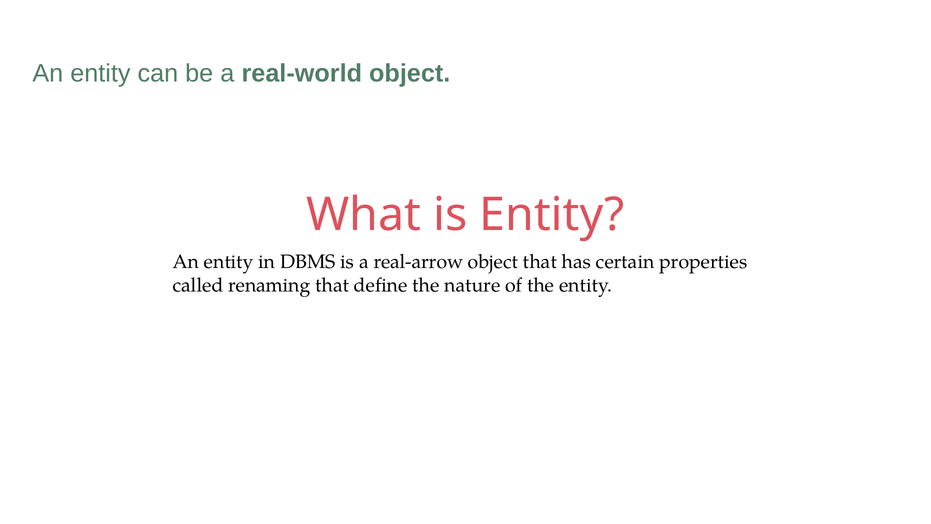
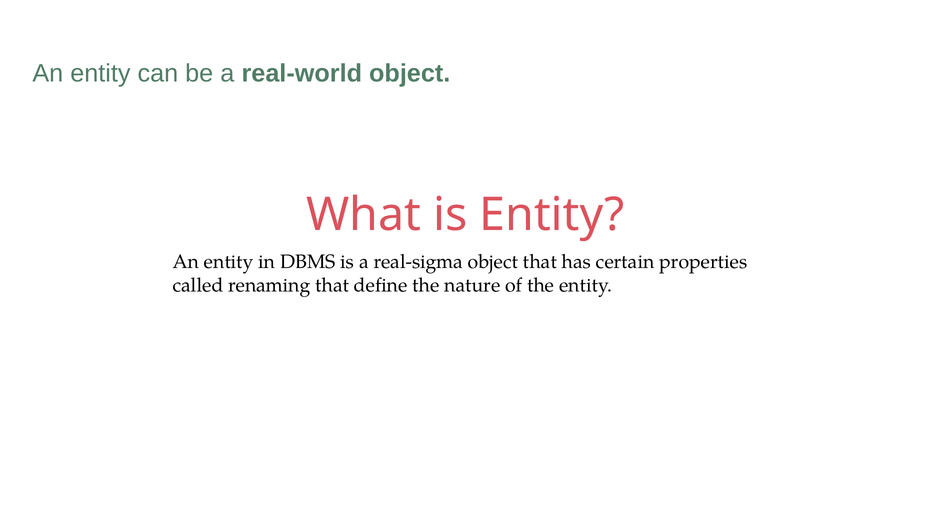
real-arrow: real-arrow -> real-sigma
